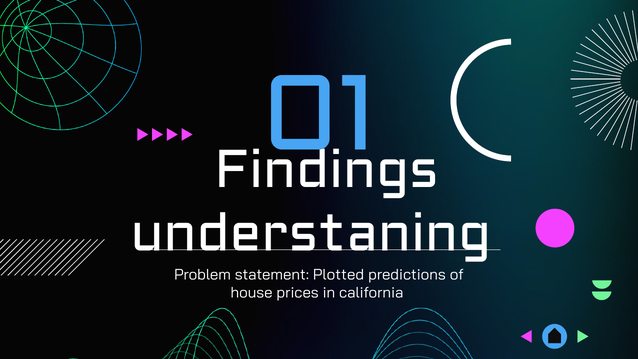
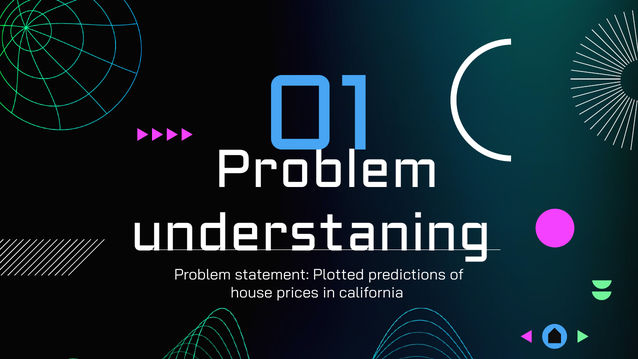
Findings at (327, 169): Findings -> Problem
